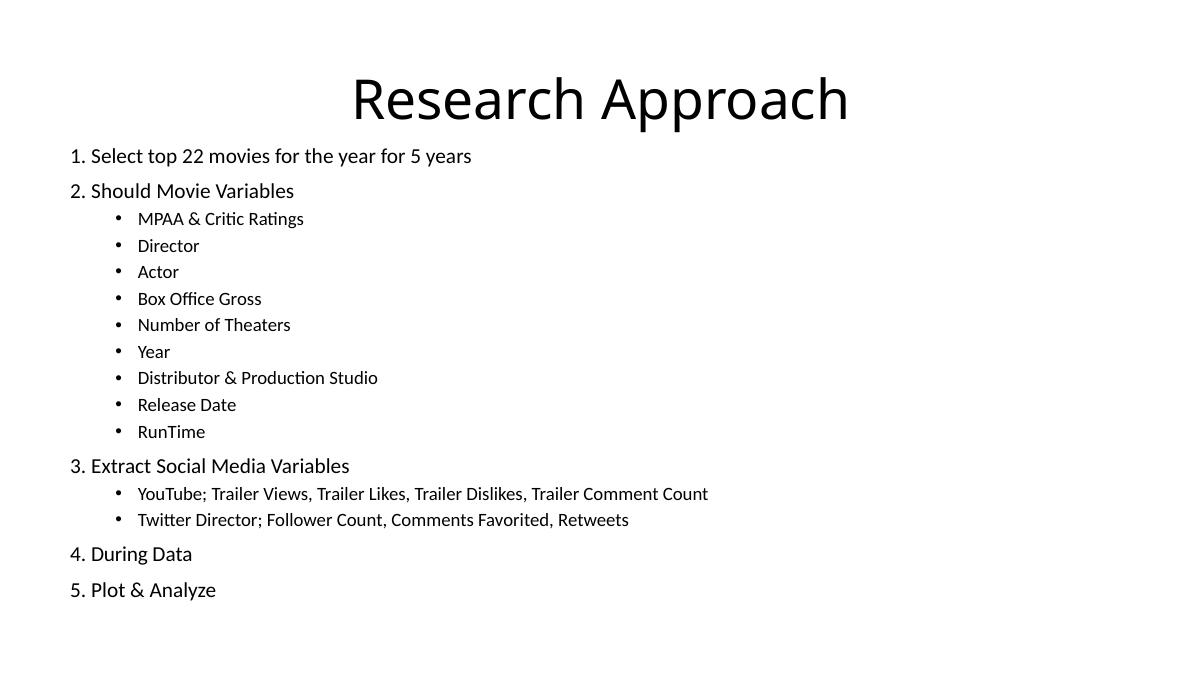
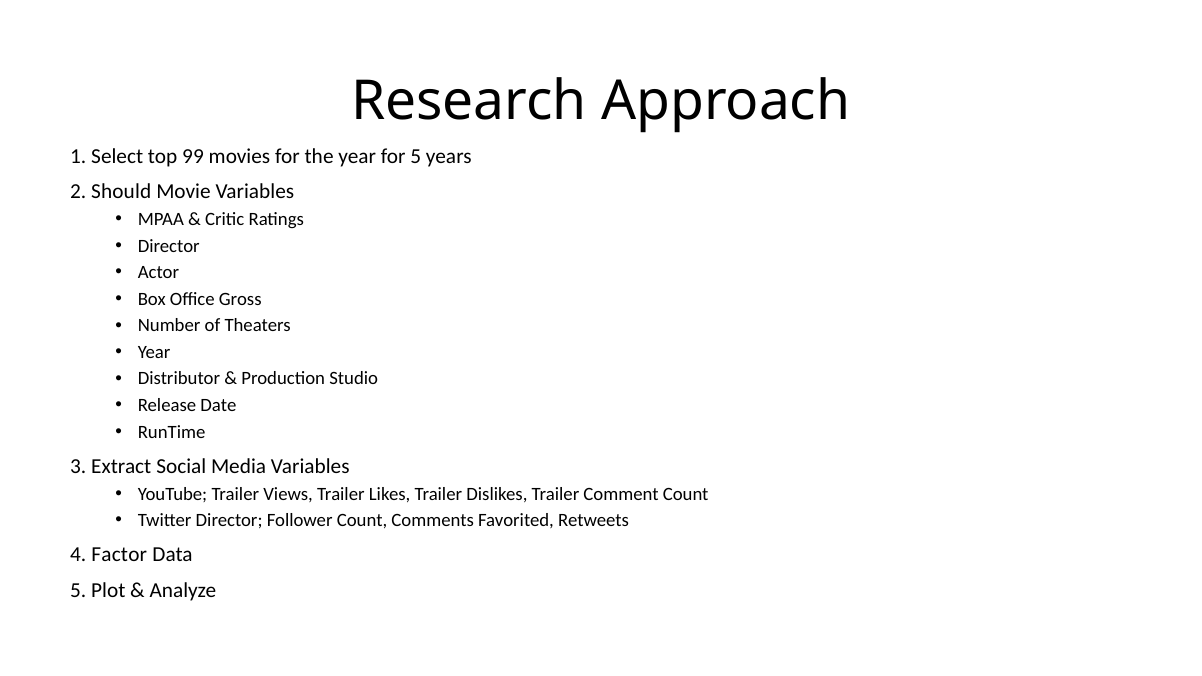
22: 22 -> 99
During: During -> Factor
